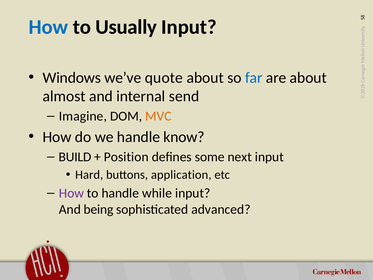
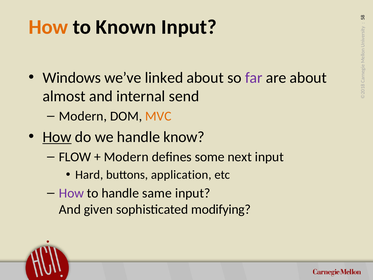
How at (48, 27) colour: blue -> orange
Usually: Usually -> Known
quote: quote -> linked
far colour: blue -> purple
Imagine at (83, 116): Imagine -> Modern
How at (57, 137) underline: none -> present
BUILD: BUILD -> FLOW
Position at (126, 157): Position -> Modern
while: while -> same
being: being -> given
advanced: advanced -> modifying
